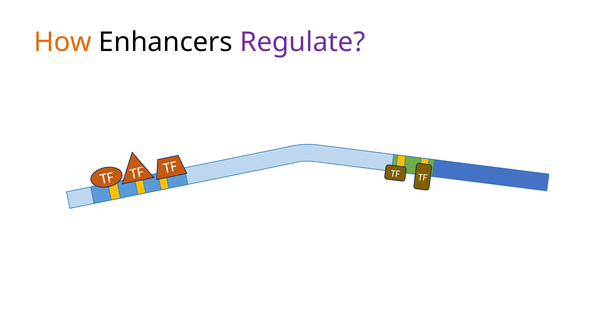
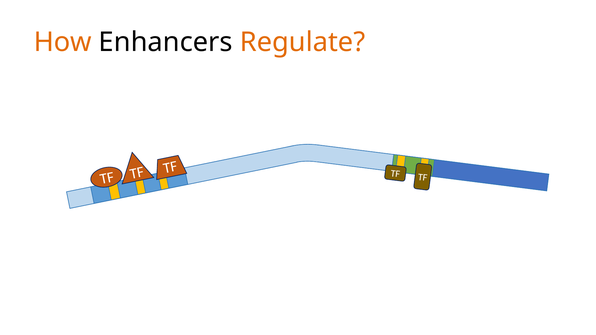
Regulate colour: purple -> orange
